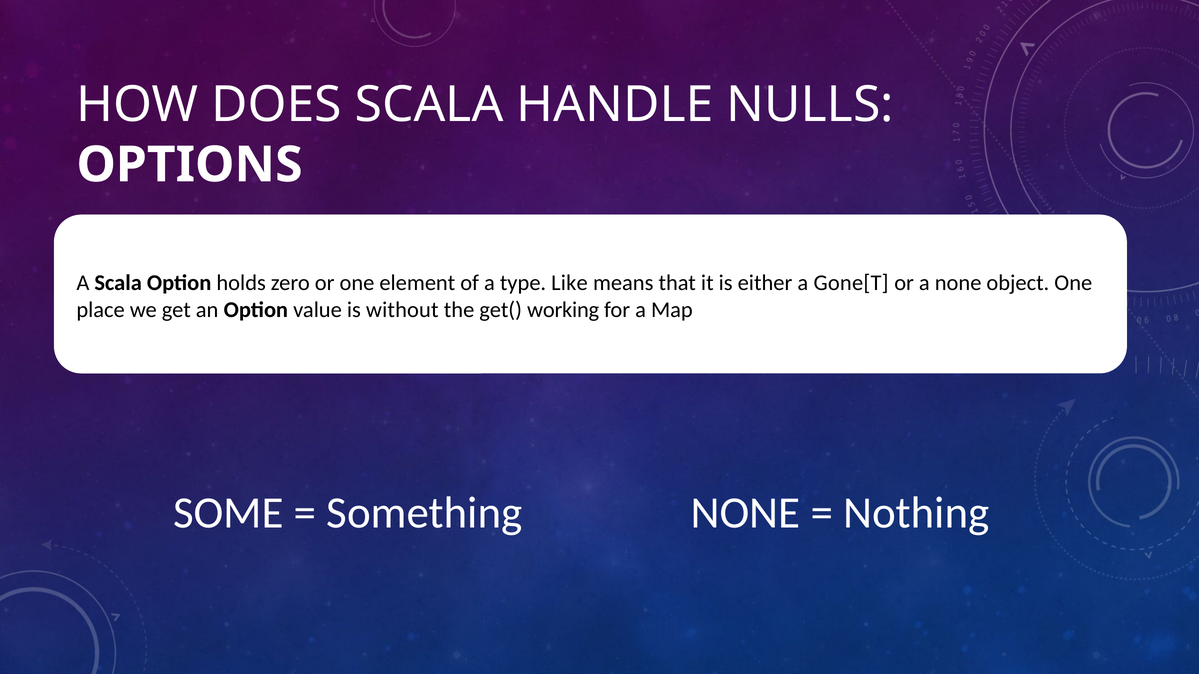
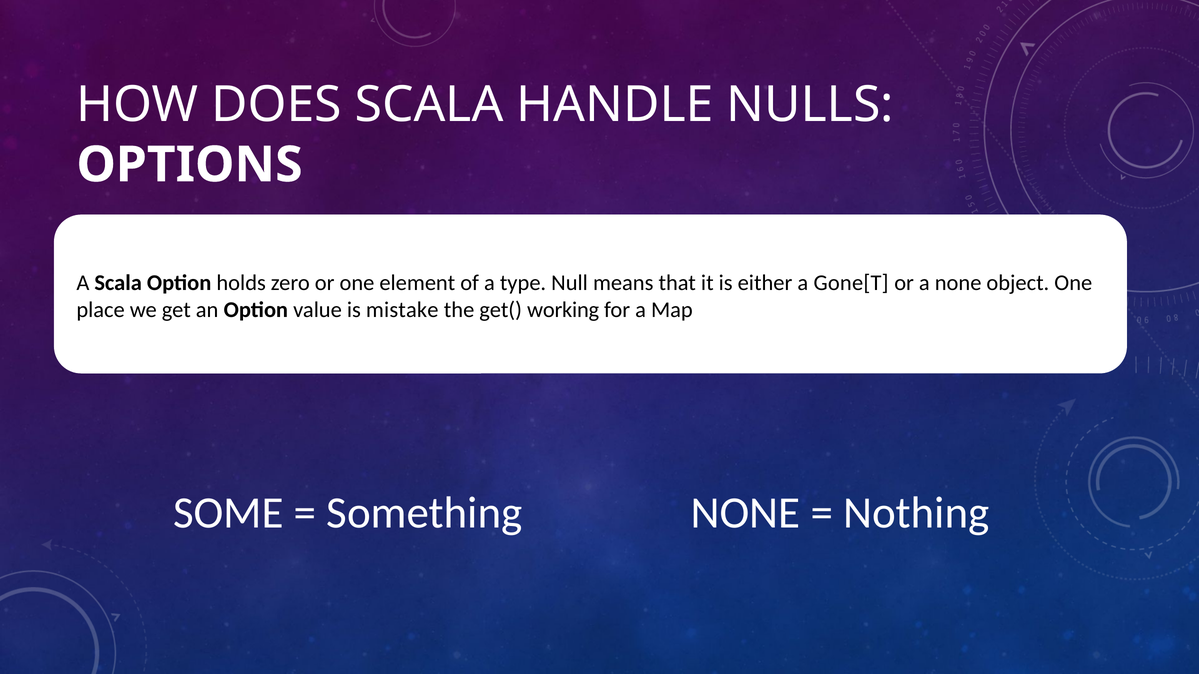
Like: Like -> Null
without: without -> mistake
